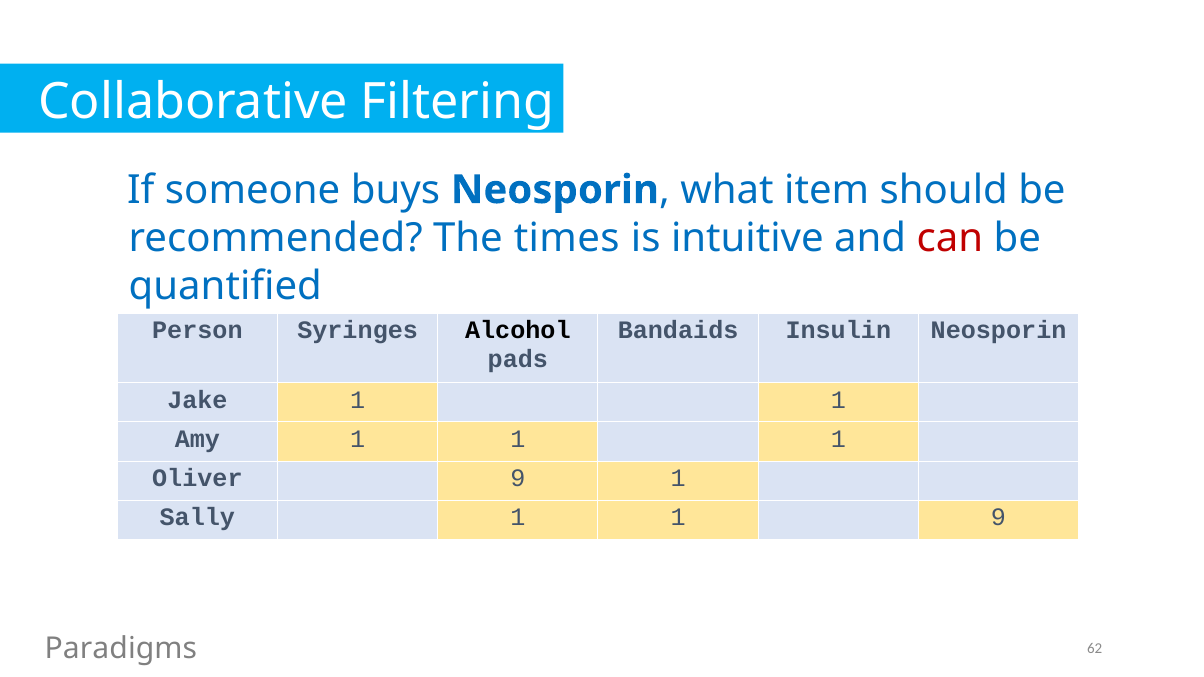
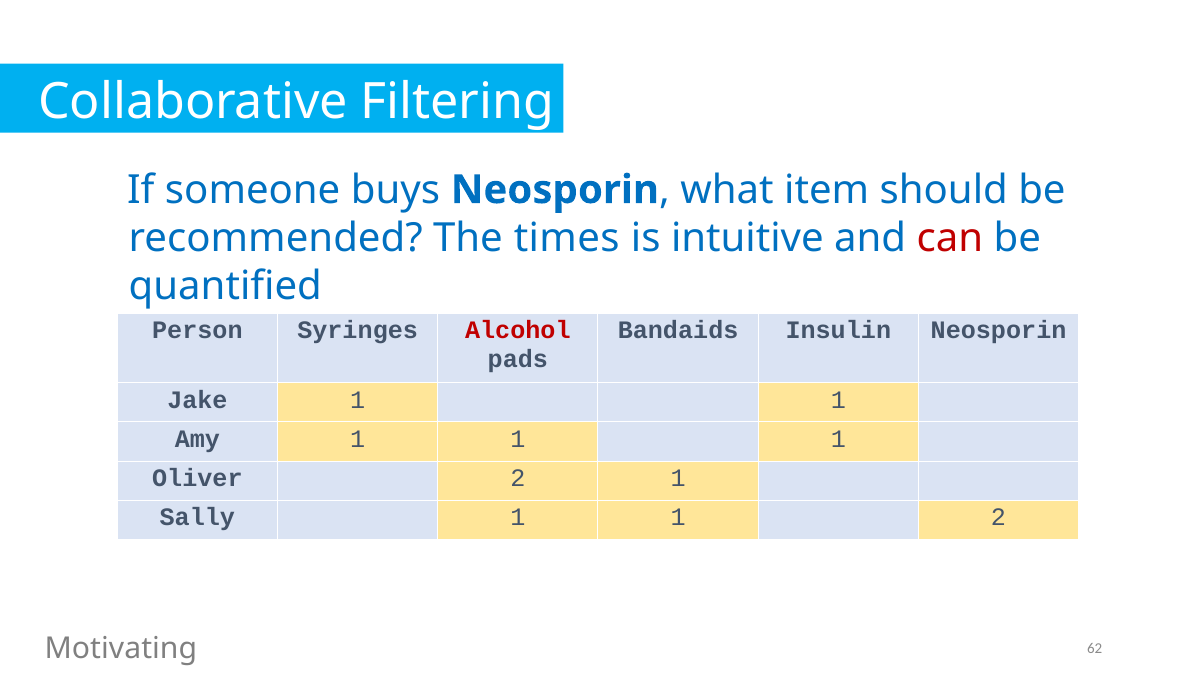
Alcohol colour: black -> red
Oliver 9: 9 -> 2
1 9: 9 -> 2
Paradigms: Paradigms -> Motivating
